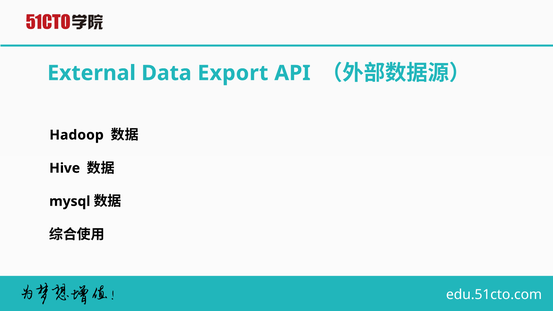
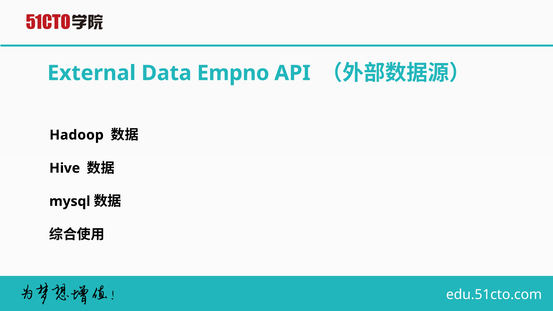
Export: Export -> Empno
